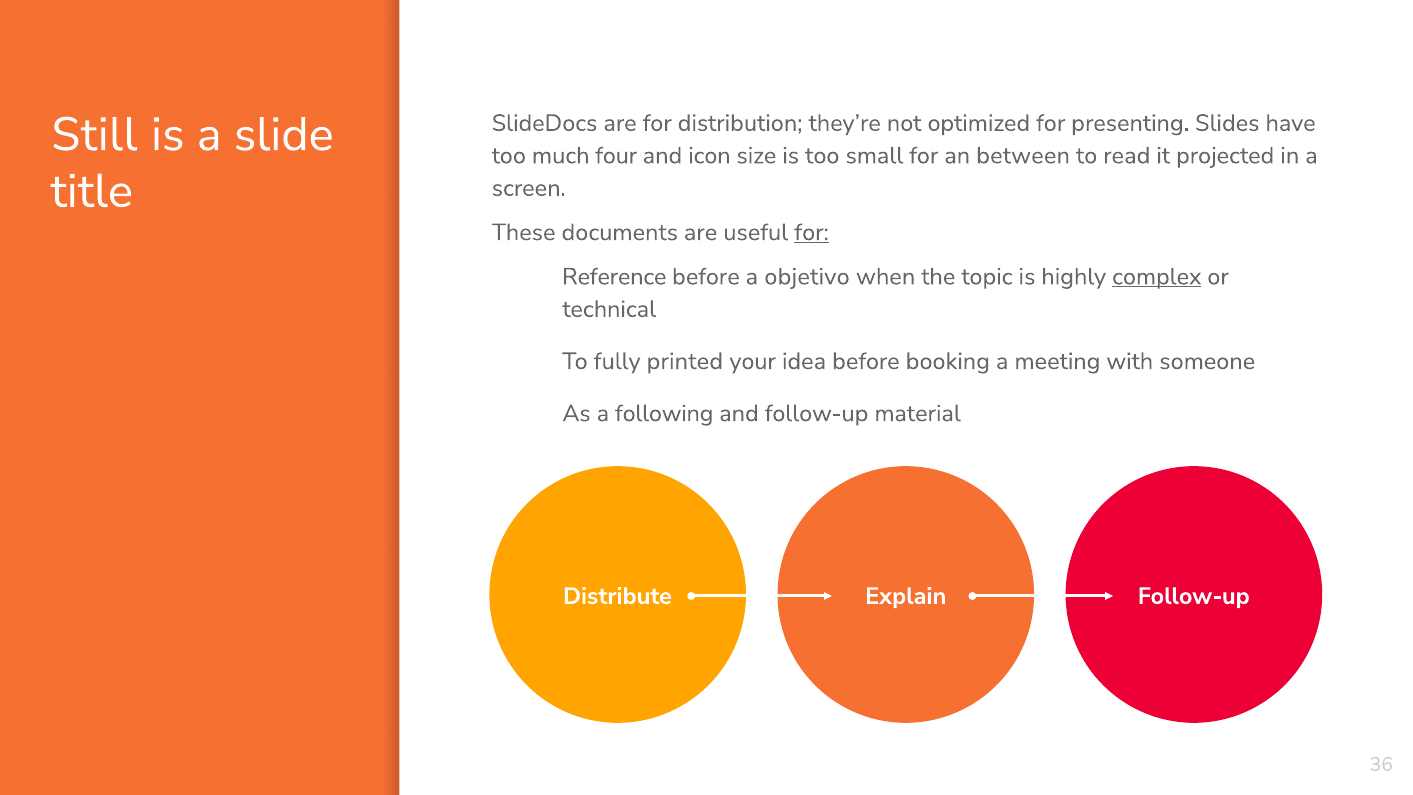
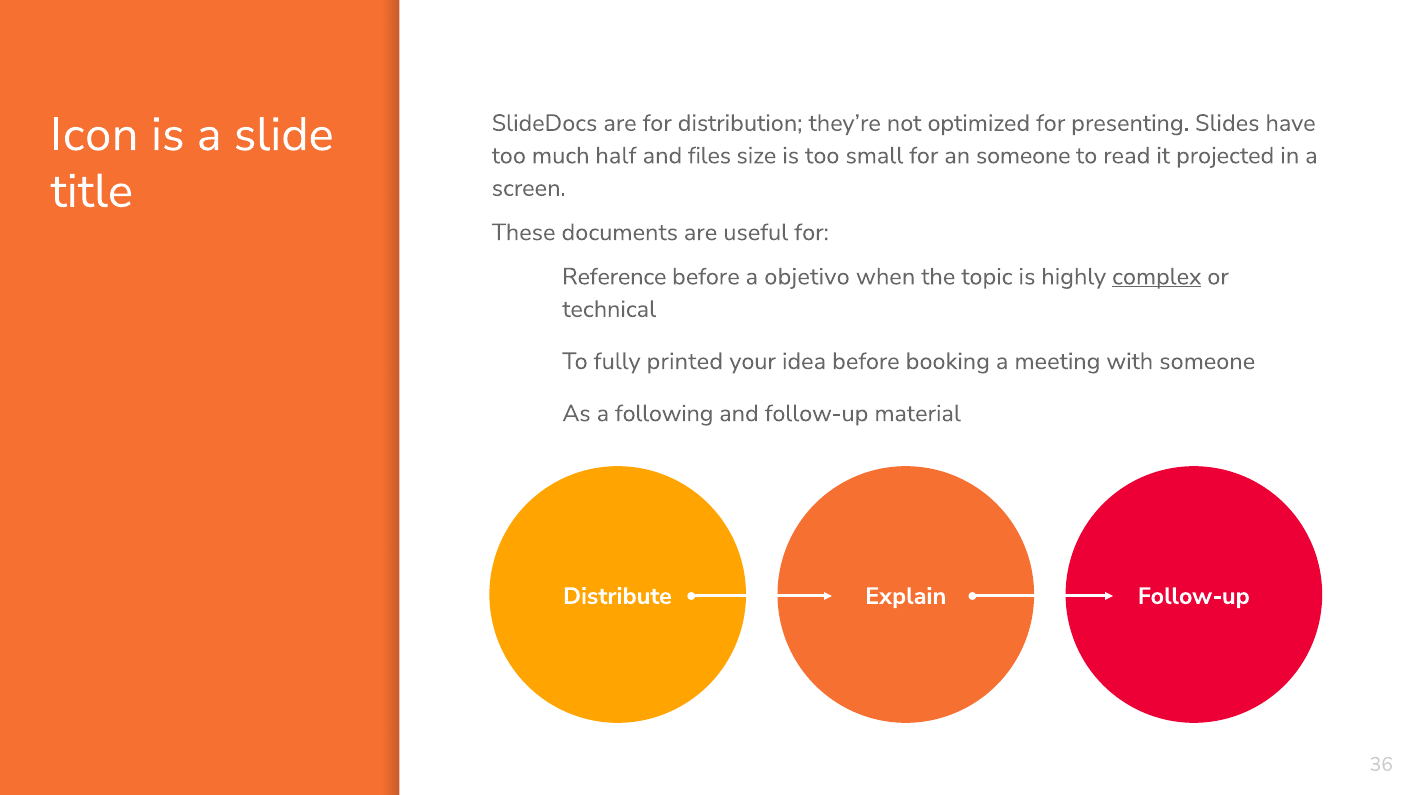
Still: Still -> Icon
four: four -> half
icon: icon -> files
an between: between -> someone
for at (812, 232) underline: present -> none
